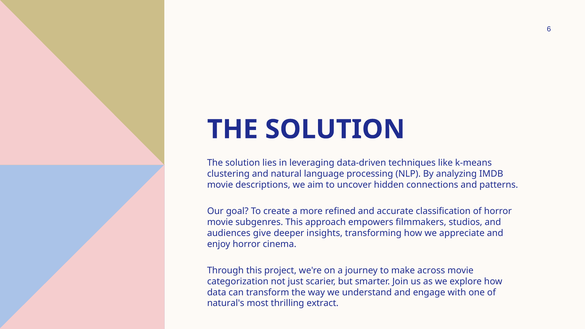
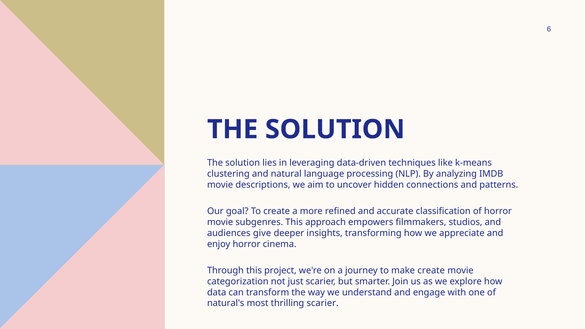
make across: across -> create
thrilling extract: extract -> scarier
